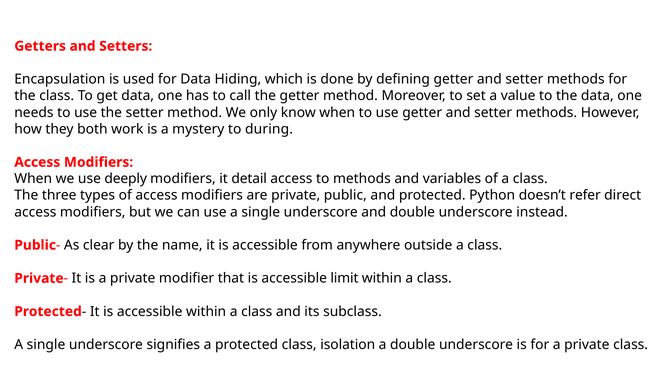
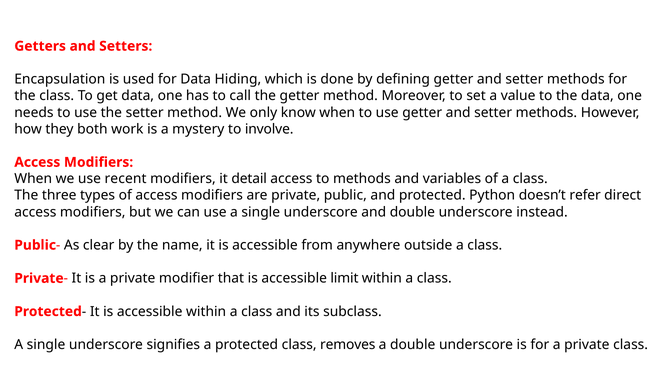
during: during -> involve
deeply: deeply -> recent
isolation: isolation -> removes
